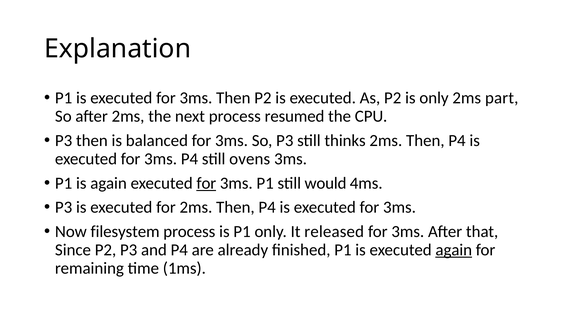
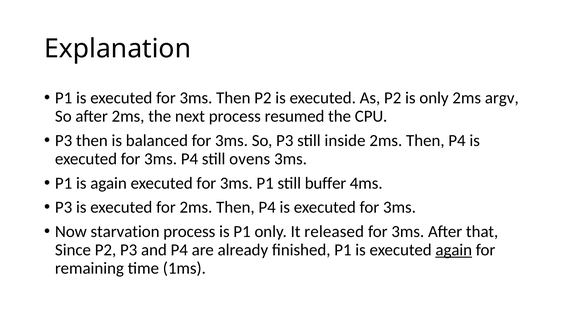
part: part -> argv
thinks: thinks -> inside
for at (206, 183) underline: present -> none
would: would -> buffer
filesystem: filesystem -> starvation
